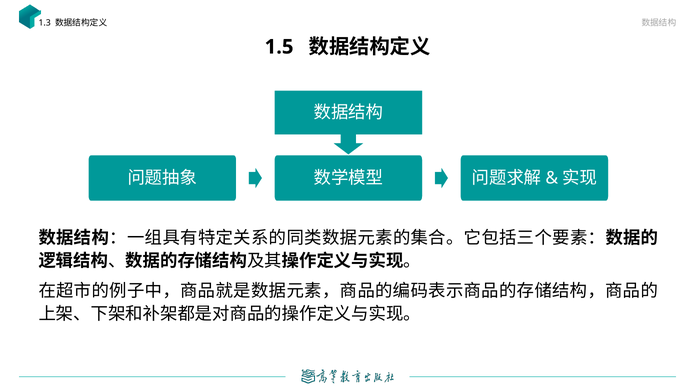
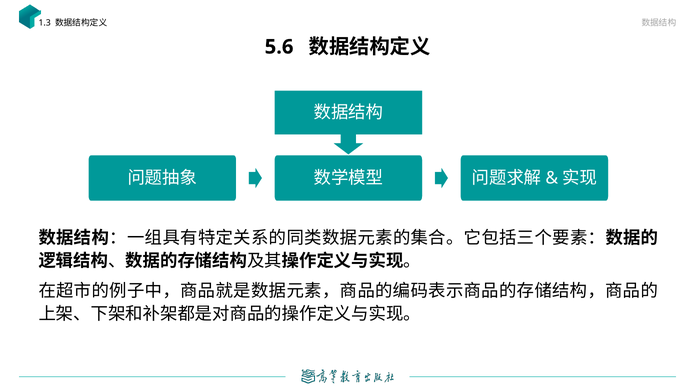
1.5: 1.5 -> 5.6
